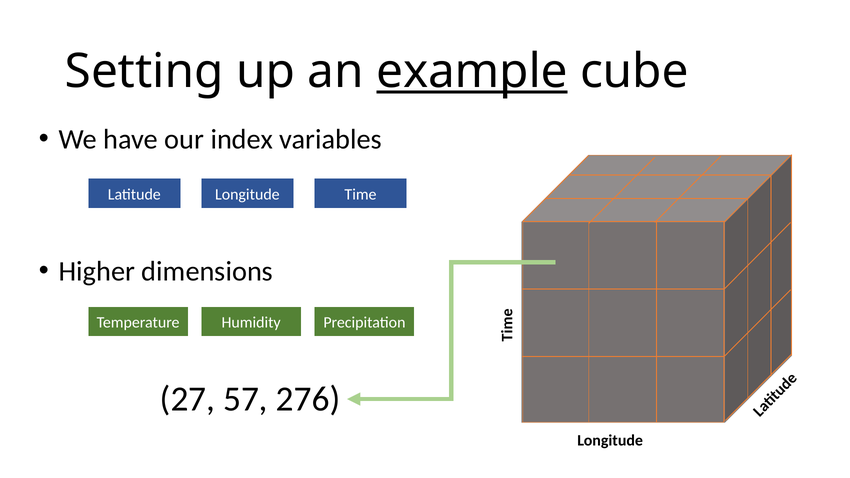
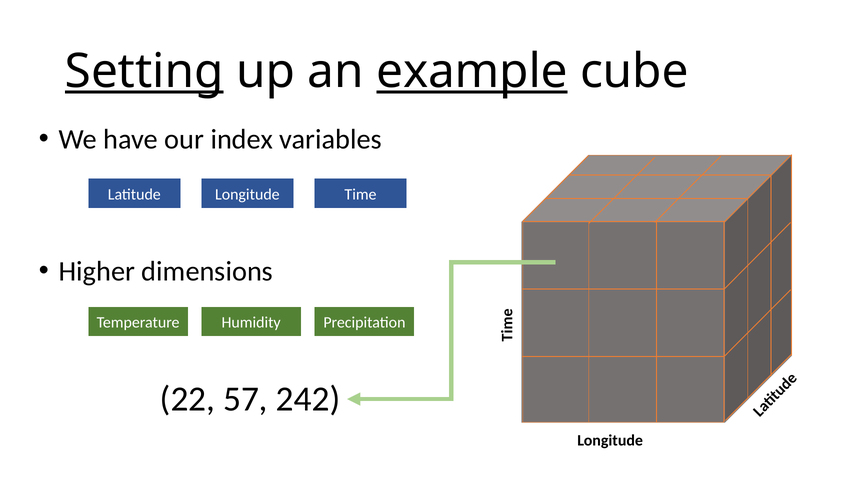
Setting underline: none -> present
27: 27 -> 22
276: 276 -> 242
